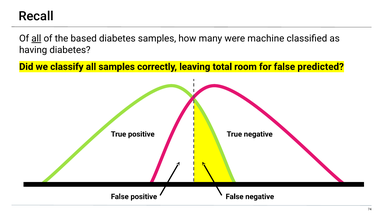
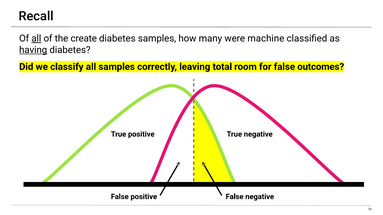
based: based -> create
having underline: none -> present
predicted: predicted -> outcomes
